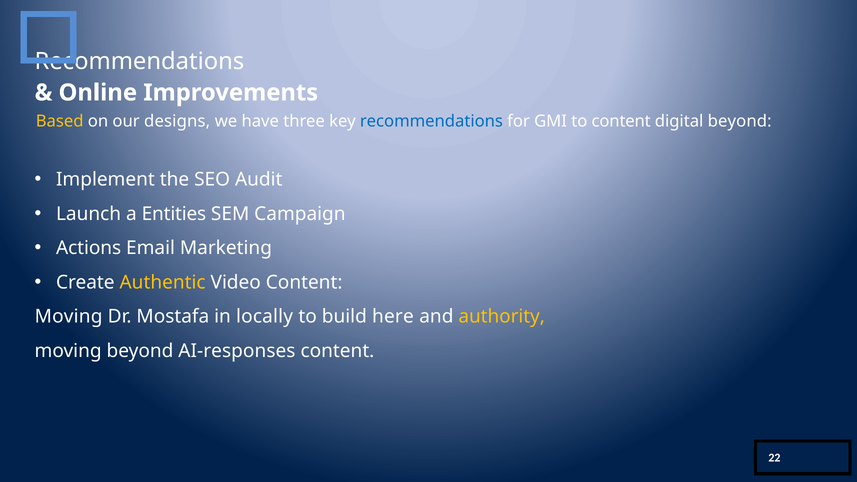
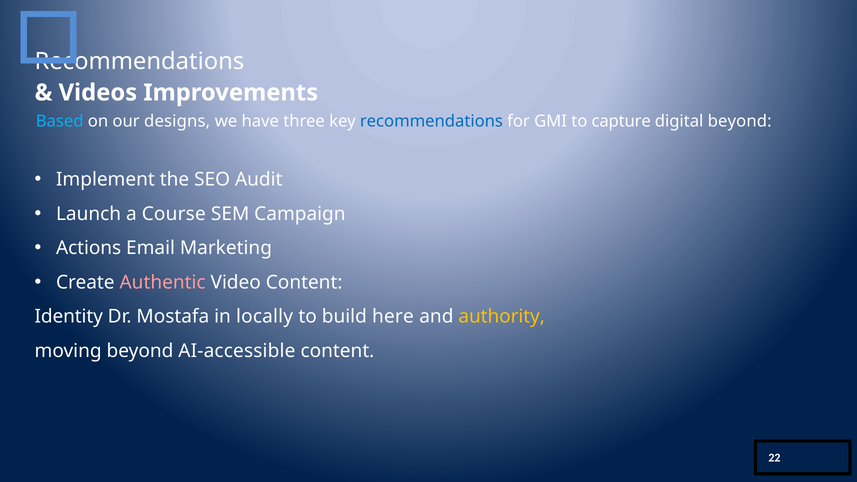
Online: Online -> Videos
Based colour: yellow -> light blue
to content: content -> capture
Entities: Entities -> Course
Authentic colour: yellow -> pink
Moving at (69, 317): Moving -> Identity
AI-responses: AI-responses -> AI-accessible
